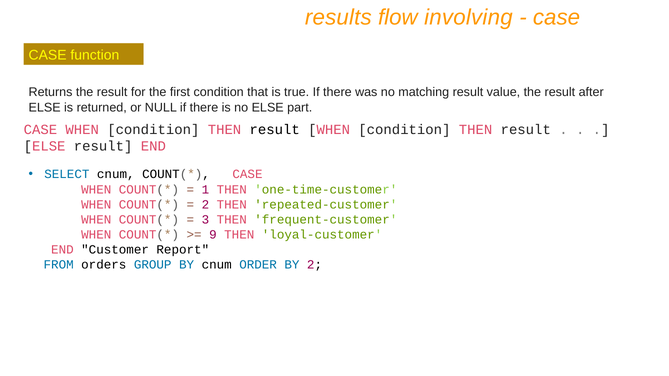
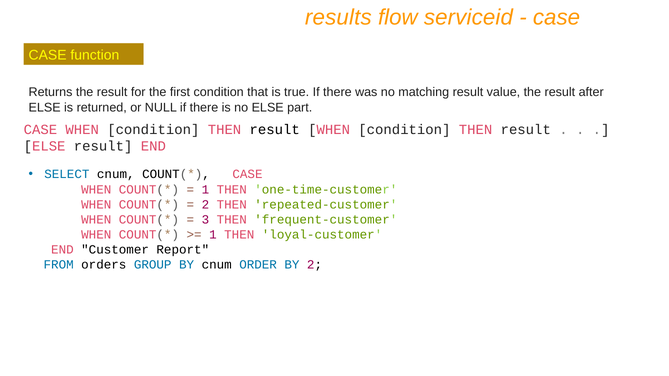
involving: involving -> serviceid
9 at (213, 235): 9 -> 1
